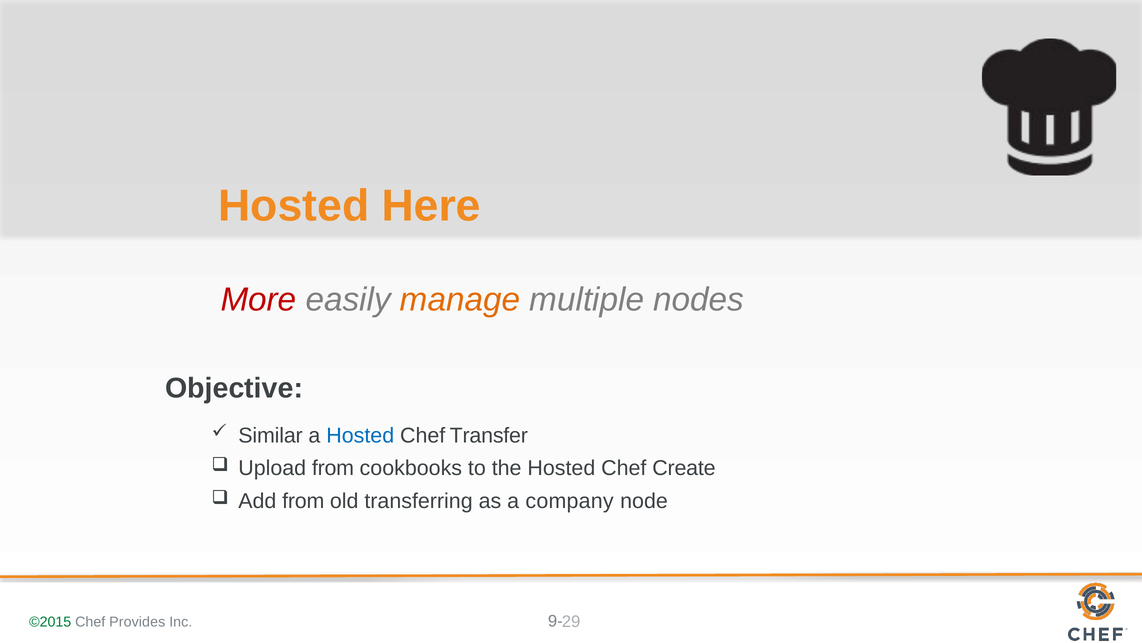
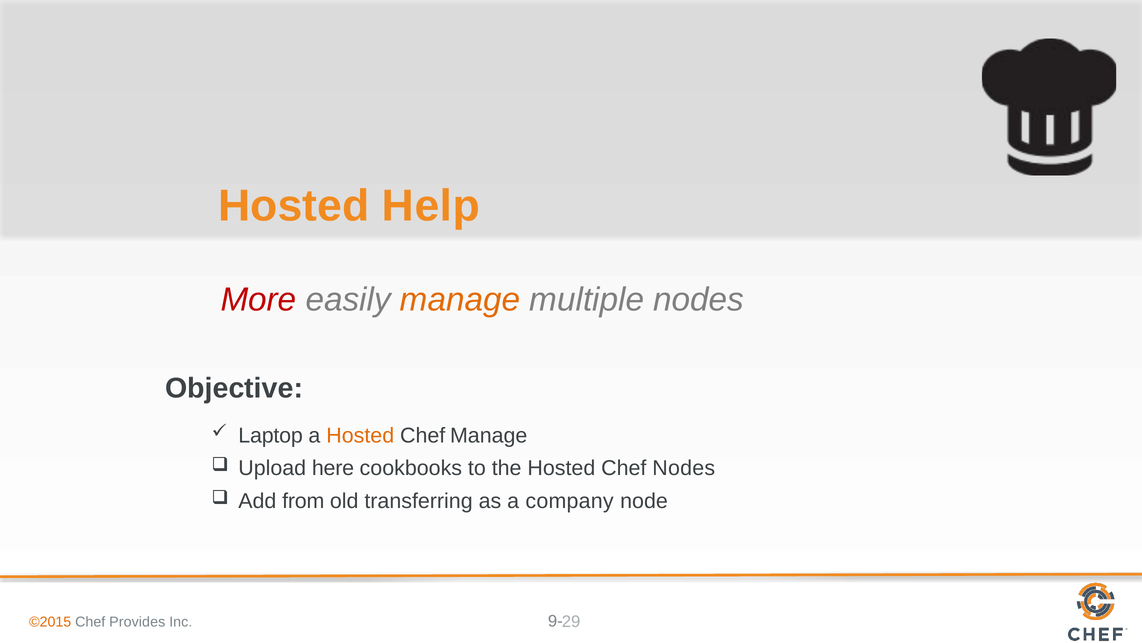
Here: Here -> Help
Similar: Similar -> Laptop
Hosted at (360, 435) colour: blue -> orange
Chef Transfer: Transfer -> Manage
Upload from: from -> here
Chef Create: Create -> Nodes
©2015 colour: green -> orange
